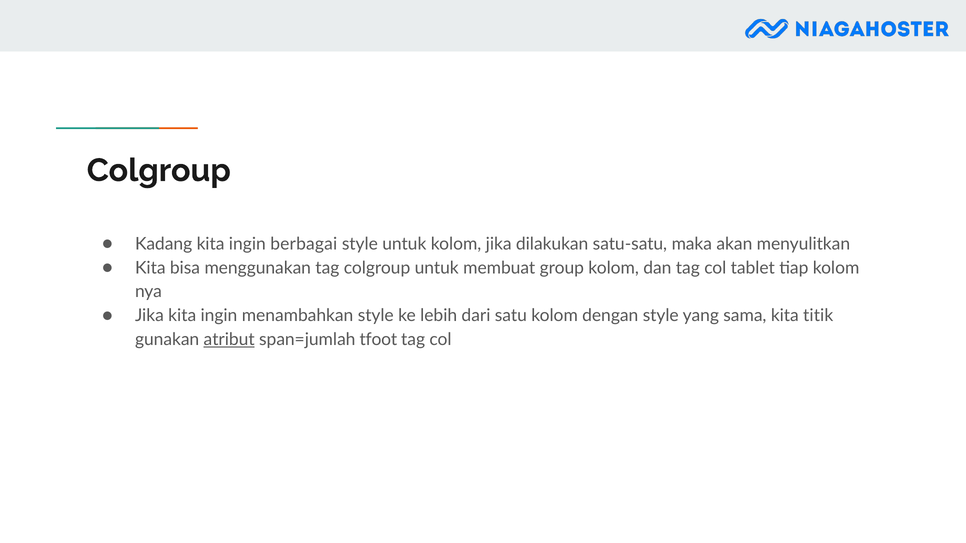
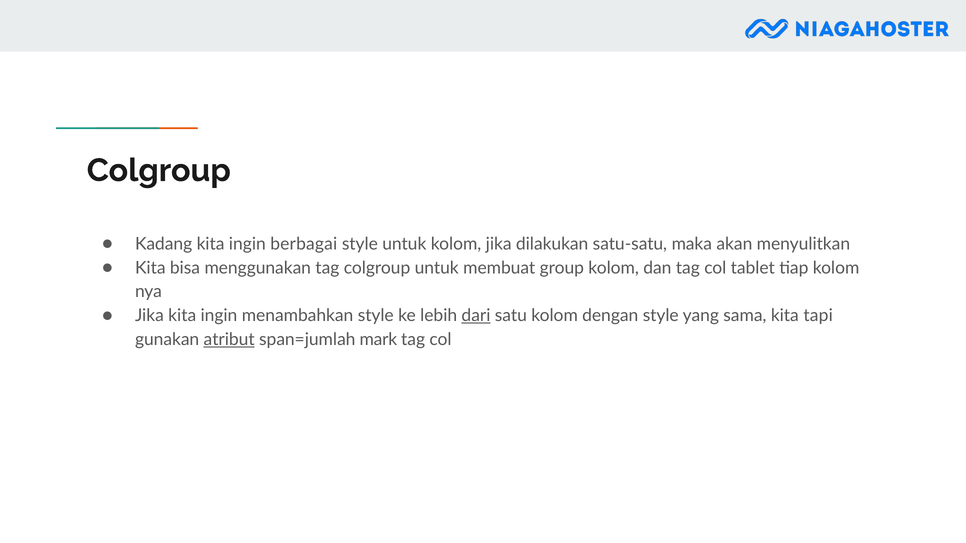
dari underline: none -> present
titik: titik -> tapi
tfoot: tfoot -> mark
